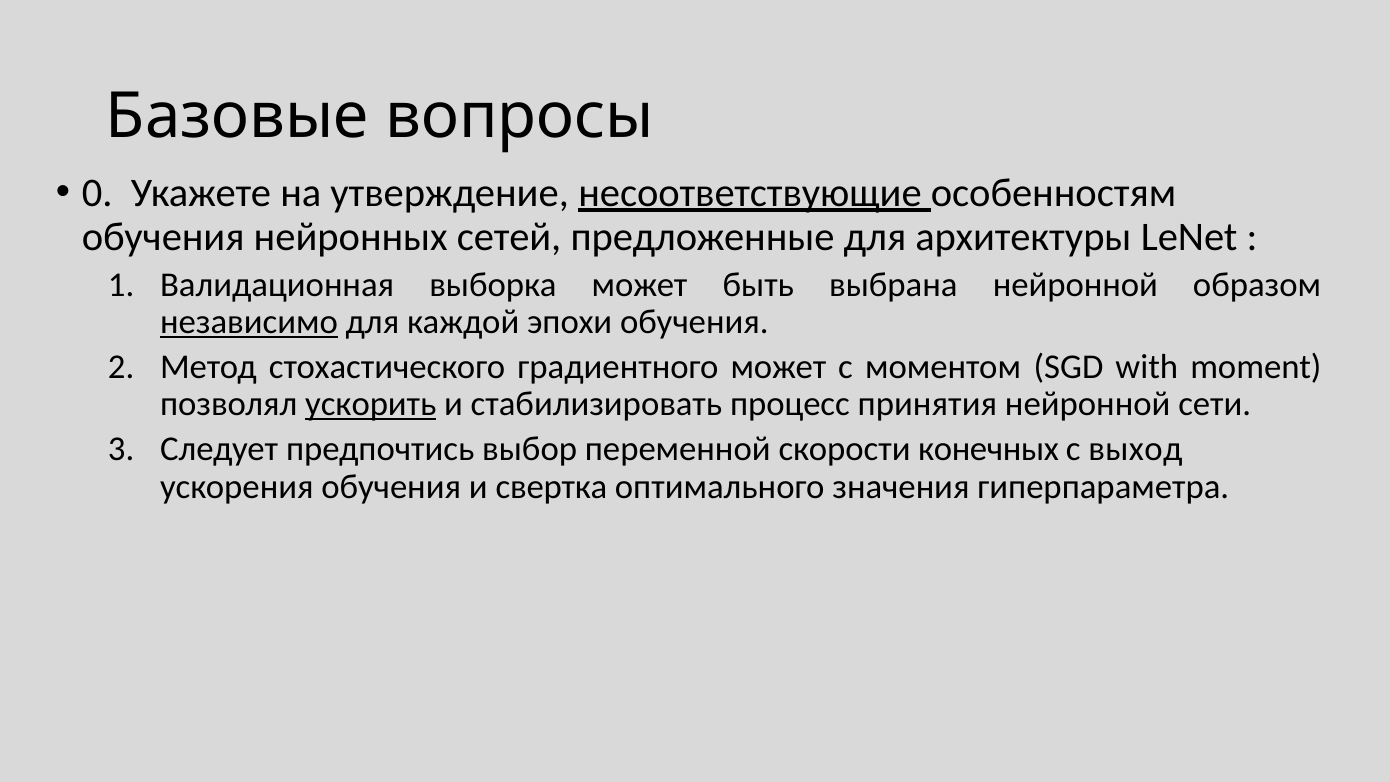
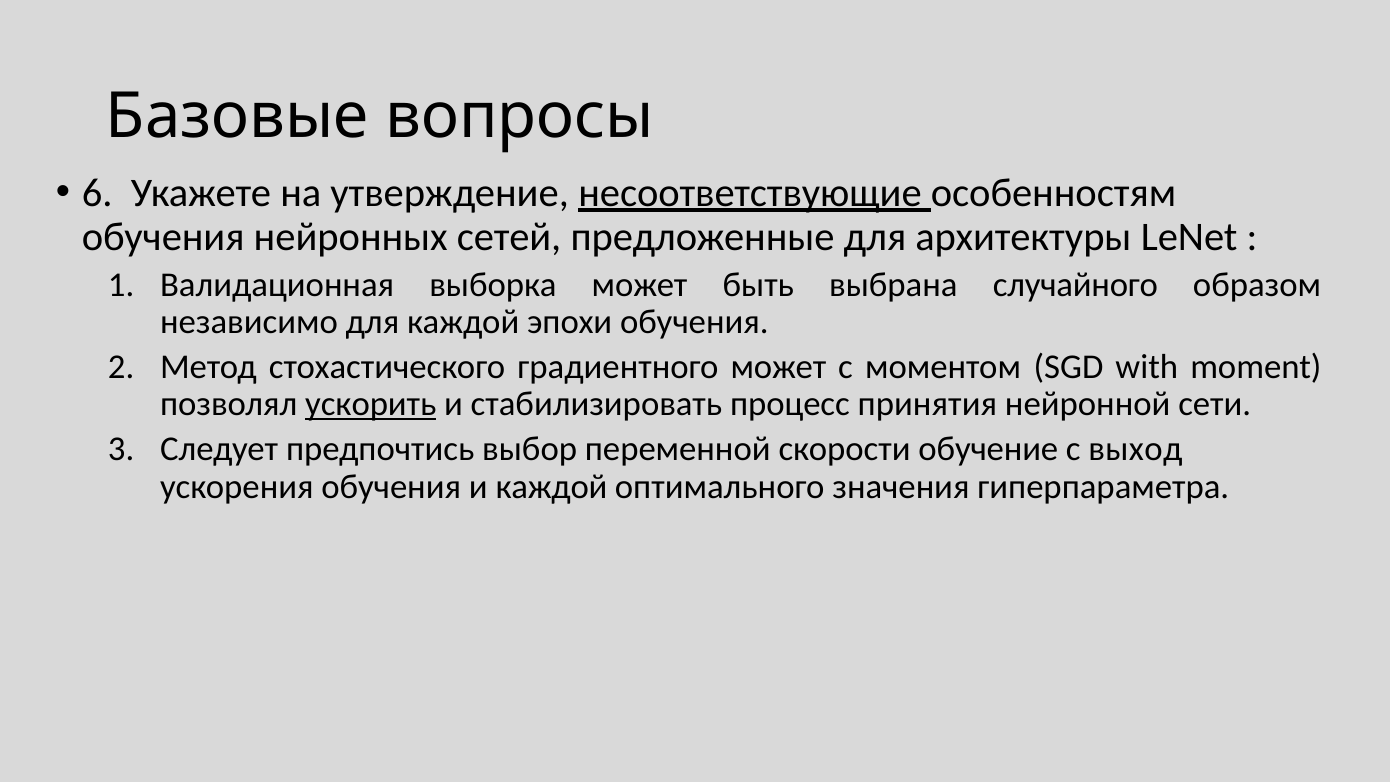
0: 0 -> 6
выбрана нейронной: нейронной -> случайного
независимо underline: present -> none
конечных: конечных -> обучение
и свертка: свертка -> каждой
